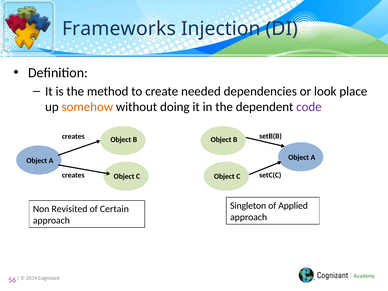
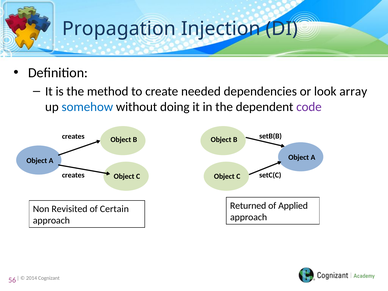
Frameworks: Frameworks -> Propagation
place: place -> array
somehow colour: orange -> blue
Singleton: Singleton -> Returned
